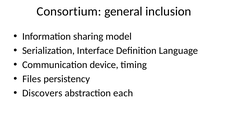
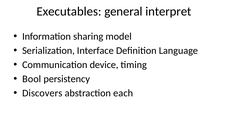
Consortium: Consortium -> Executables
inclusion: inclusion -> interpret
Files: Files -> Bool
